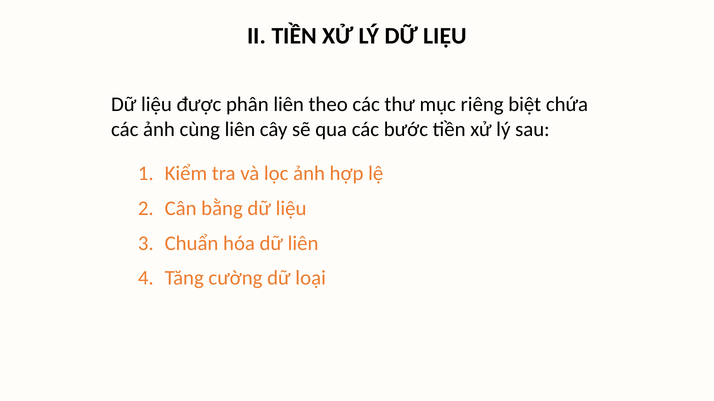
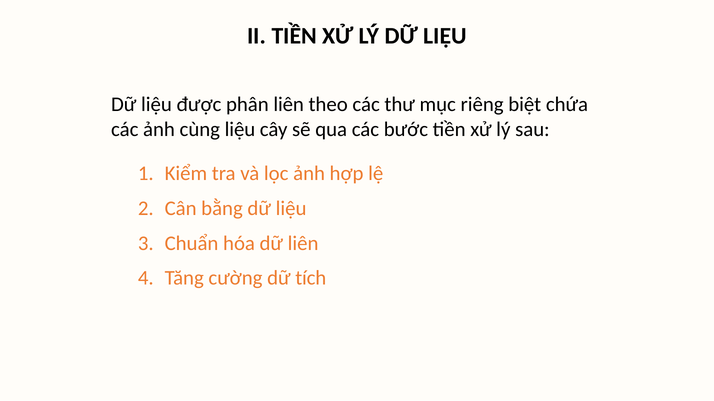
cùng liên: liên -> liệu
loại: loại -> tích
